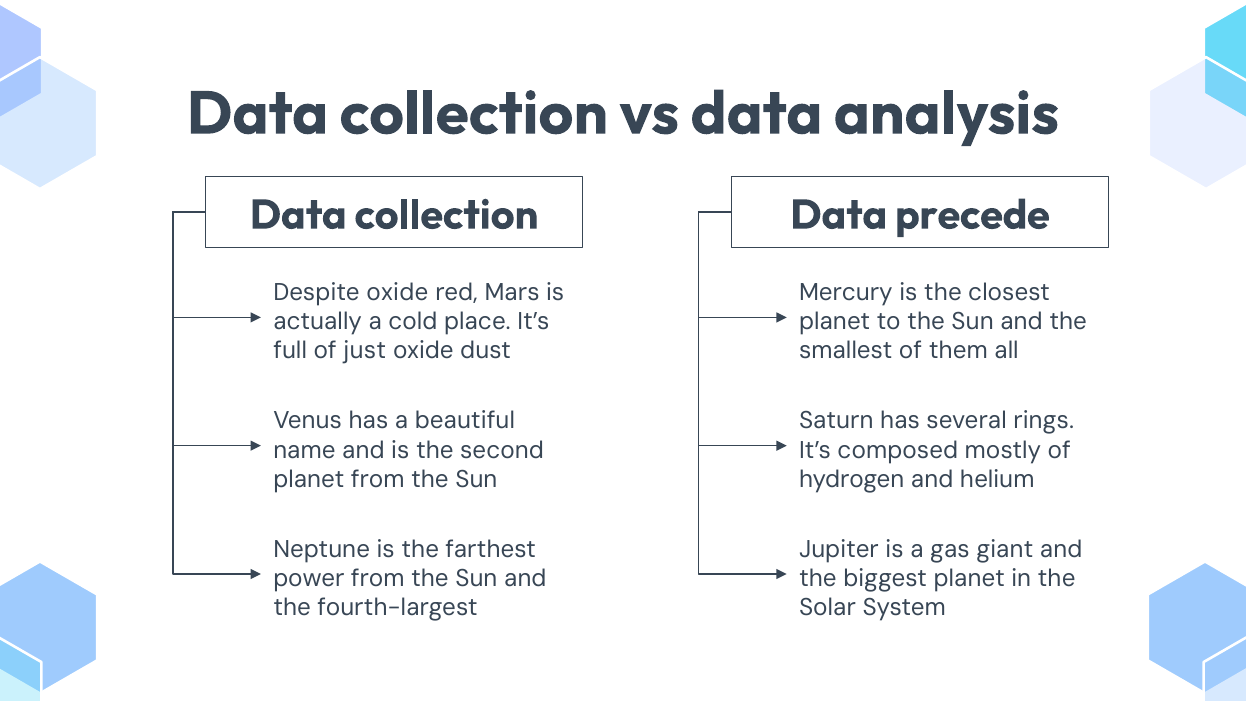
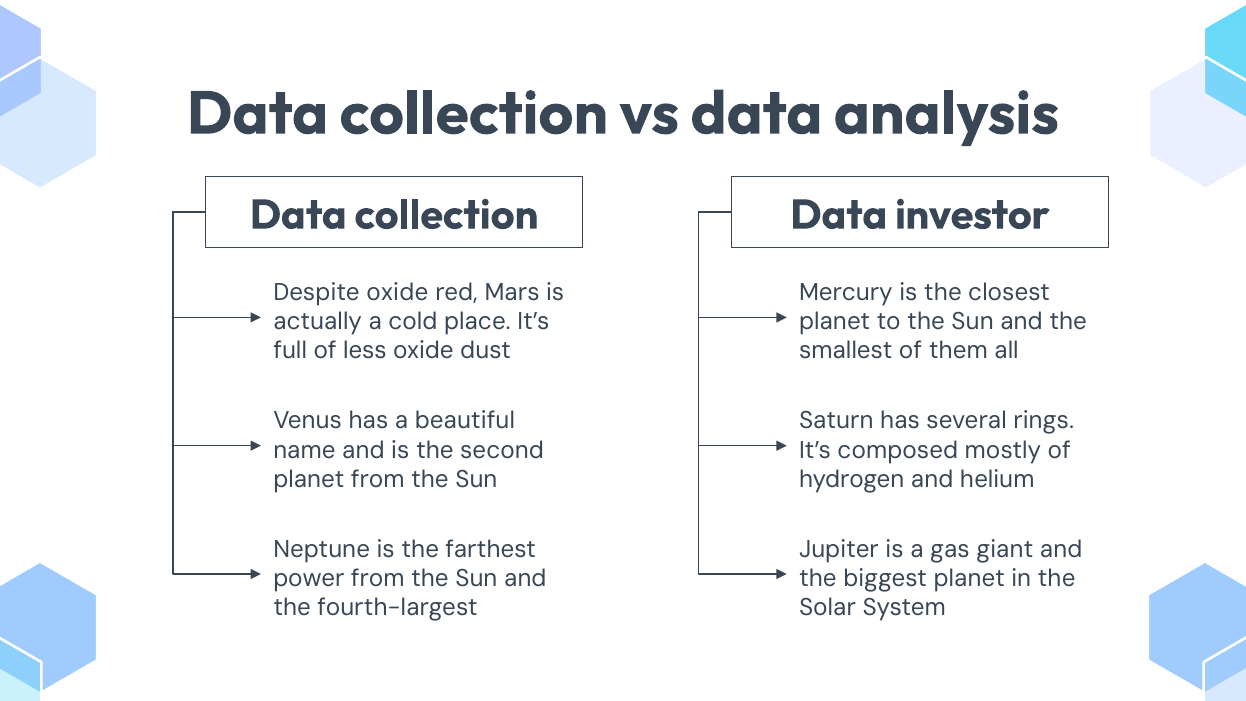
precede: precede -> investor
just: just -> less
